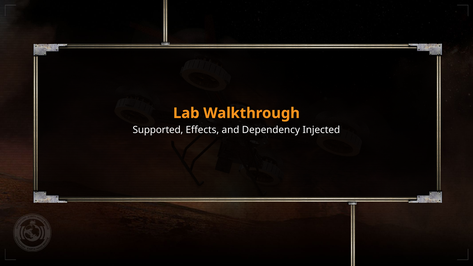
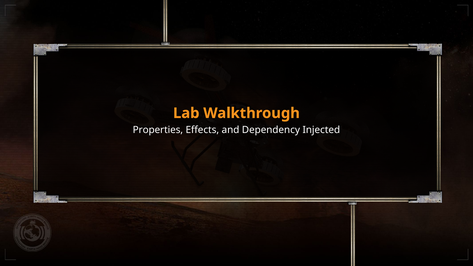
Supported: Supported -> Properties
